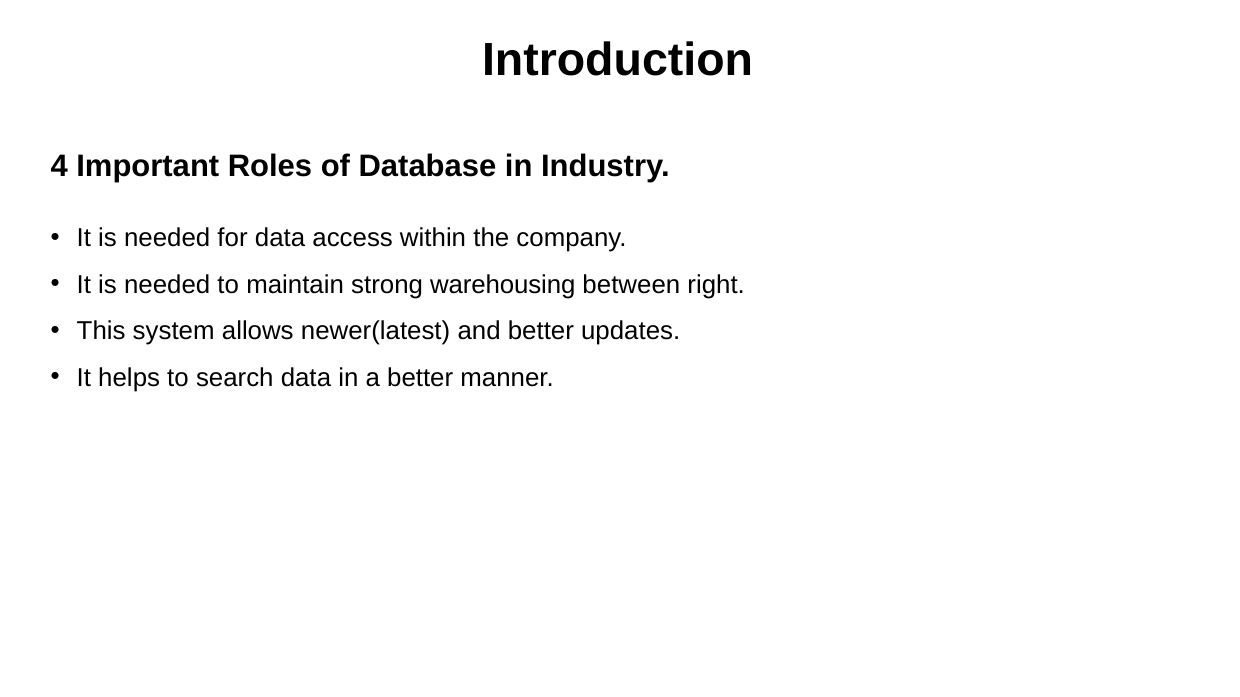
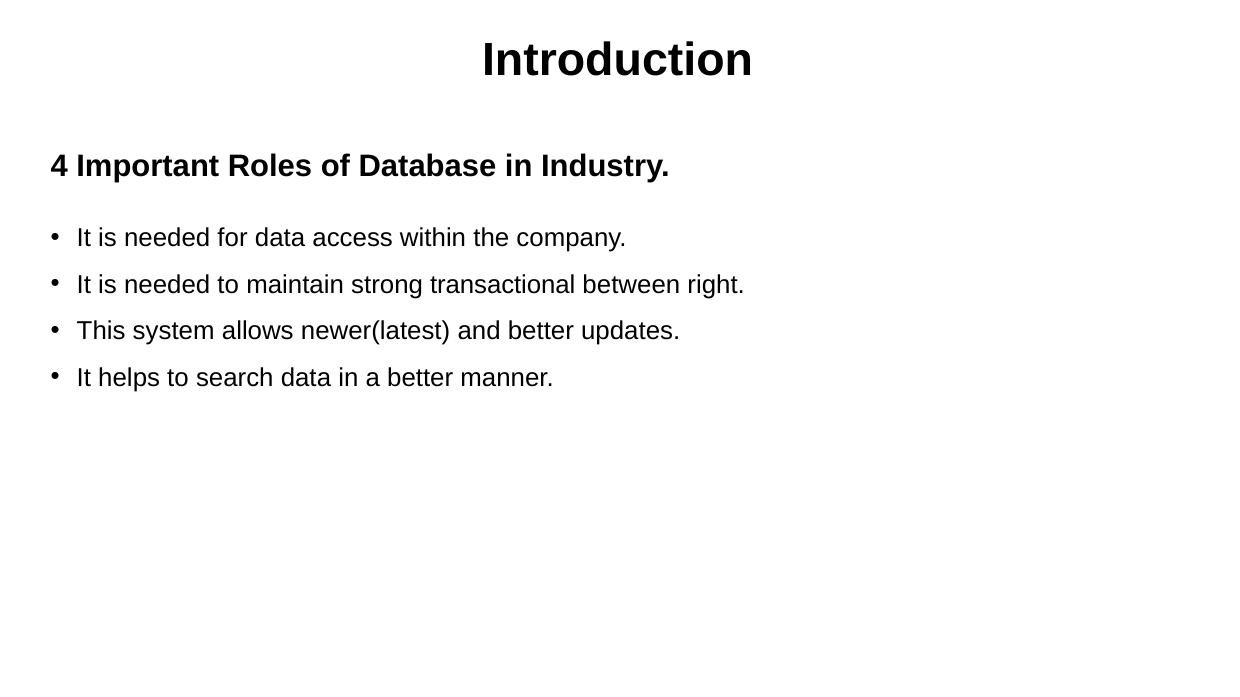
warehousing: warehousing -> transactional
